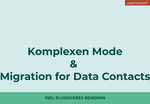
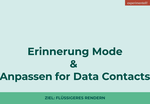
Komplexen: Komplexen -> Erinnerung
Migration: Migration -> Anpassen
